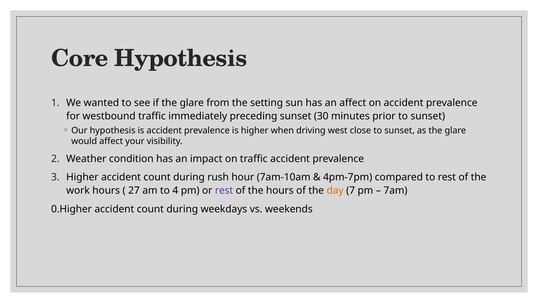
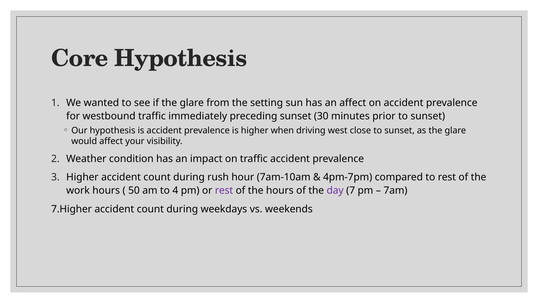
27: 27 -> 50
day colour: orange -> purple
0.Higher: 0.Higher -> 7.Higher
